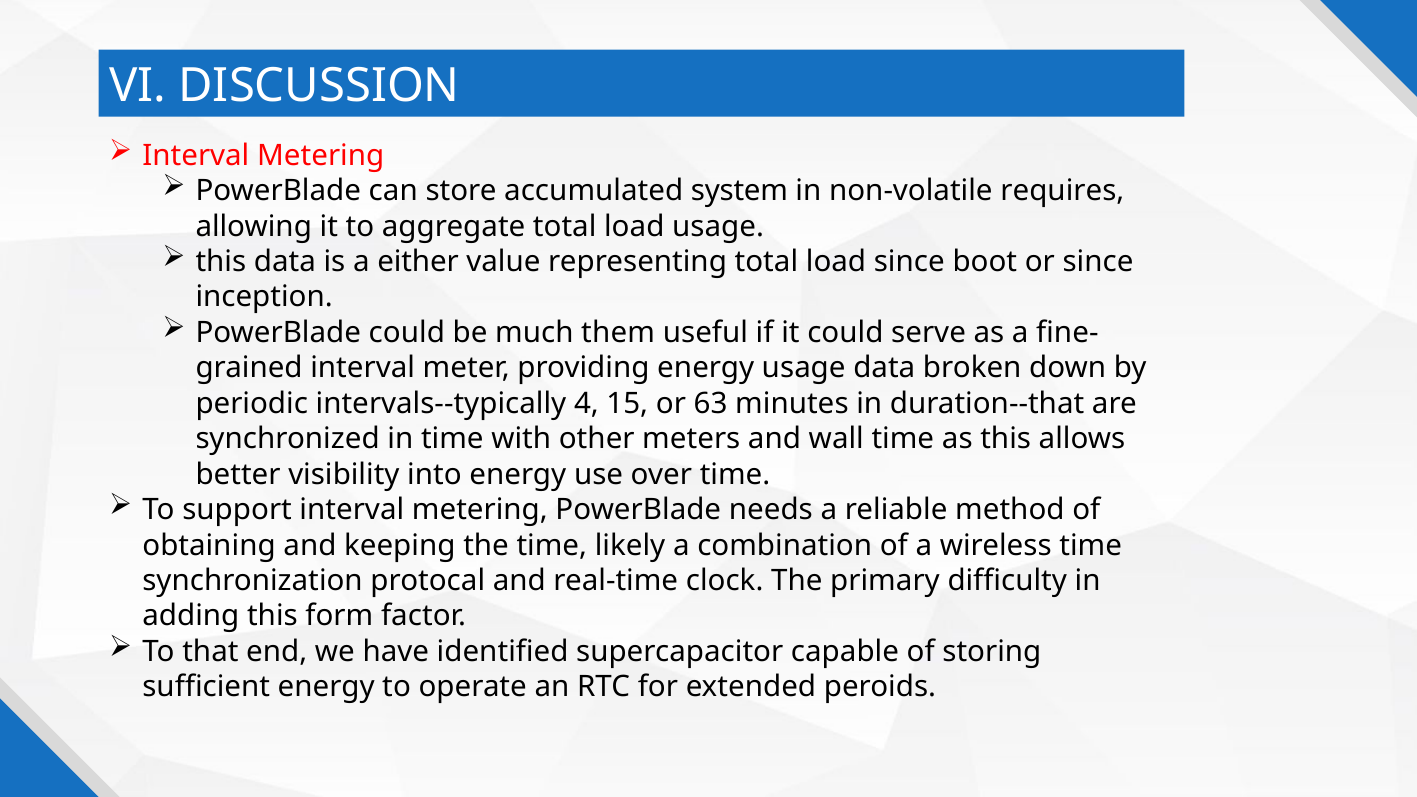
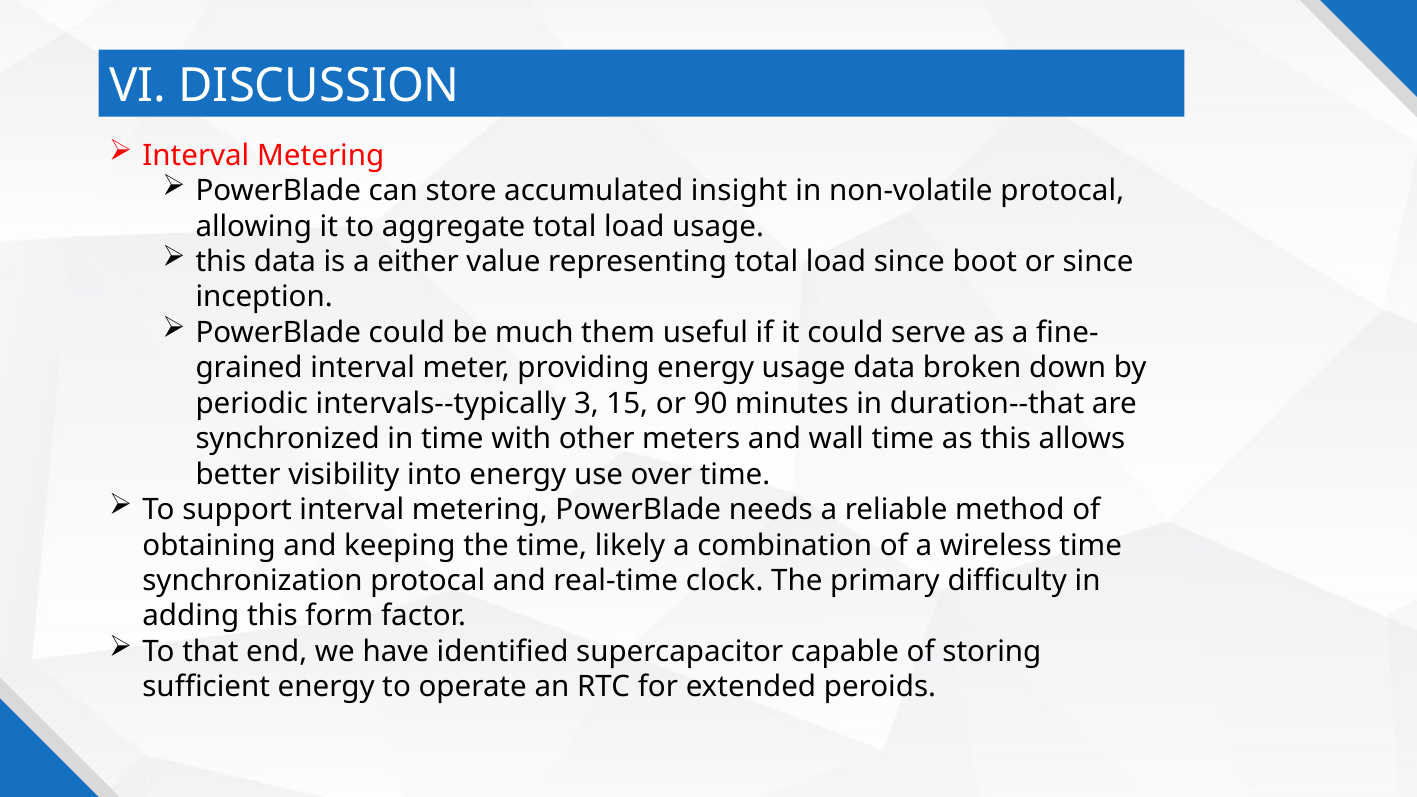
system: system -> insight
non-volatile requires: requires -> protocal
4: 4 -> 3
63: 63 -> 90
